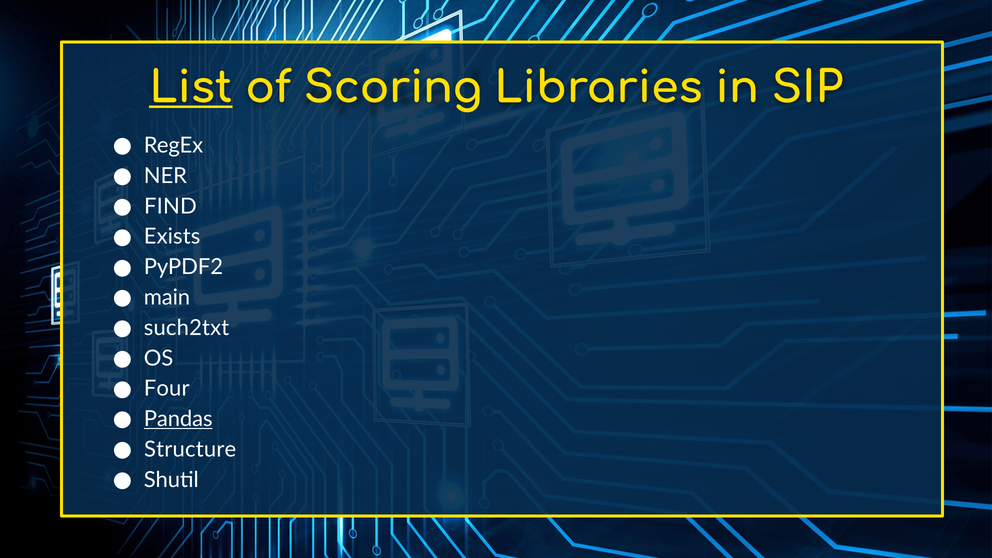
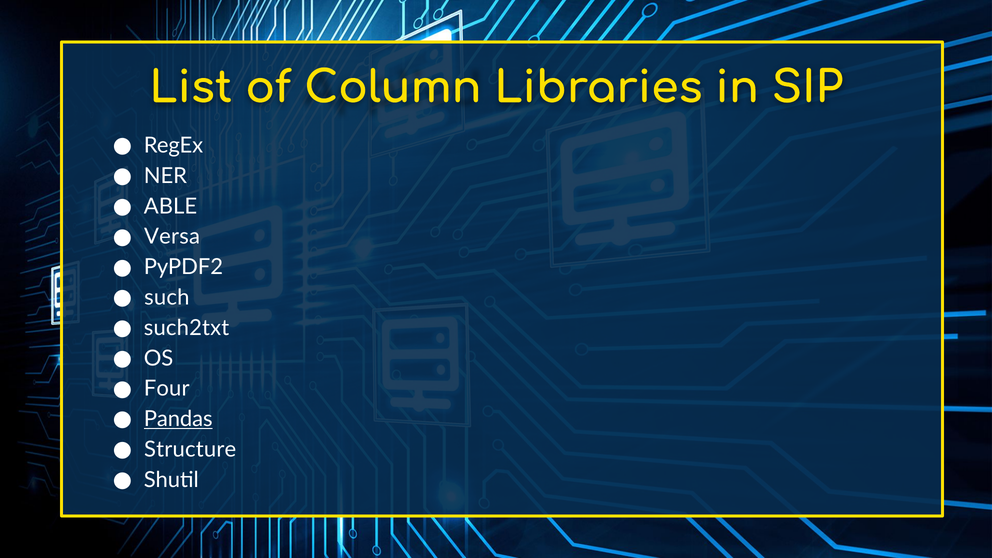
List underline: present -> none
Scoring: Scoring -> Column
FIND: FIND -> ABLE
Exists: Exists -> Versa
main: main -> such
